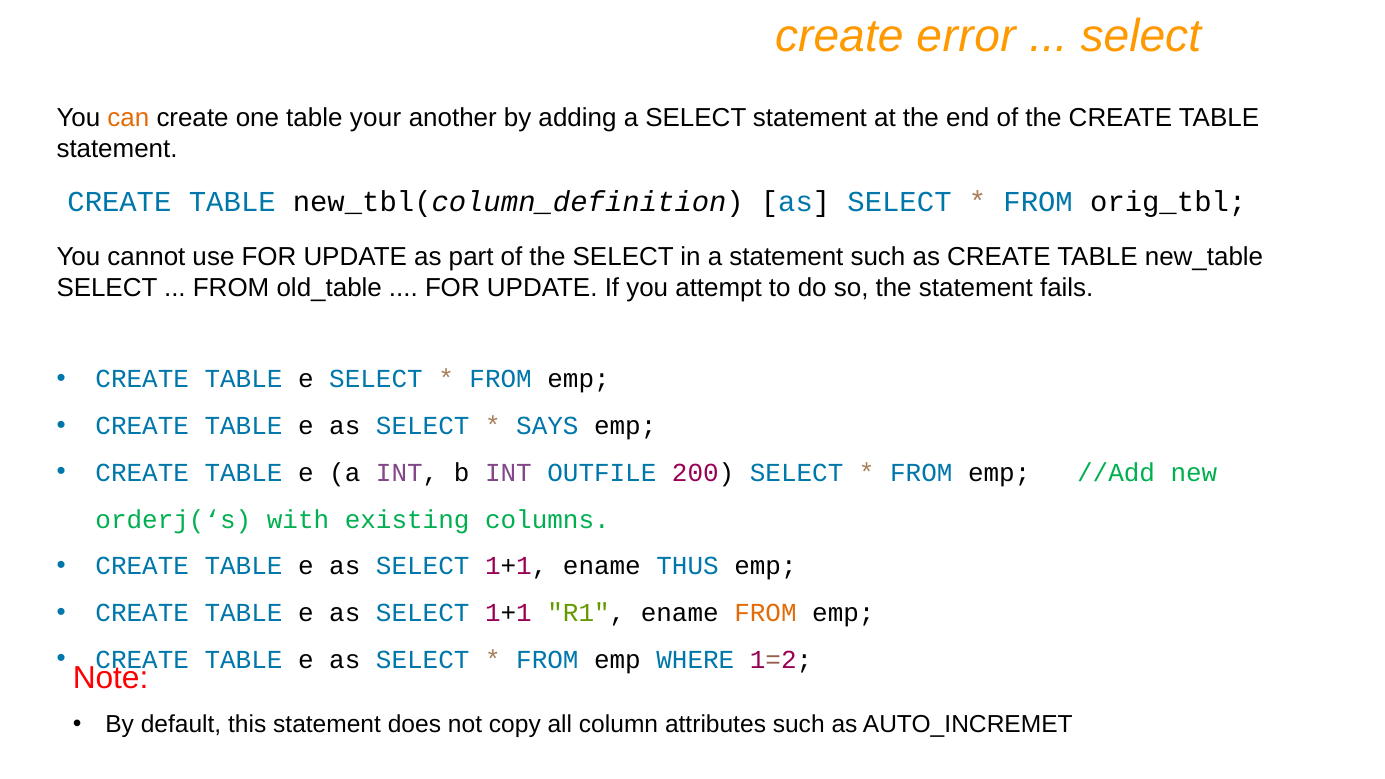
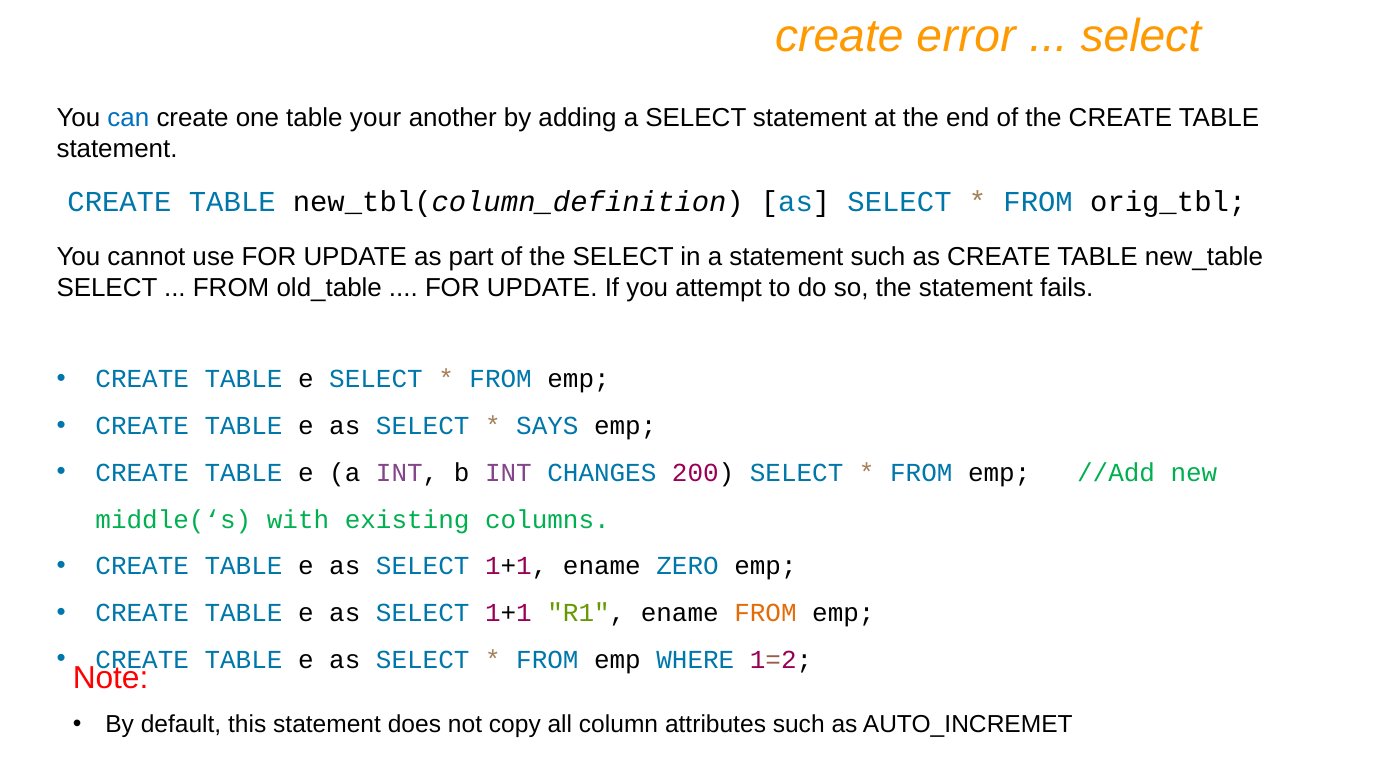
can colour: orange -> blue
OUTFILE: OUTFILE -> CHANGES
orderj(‘s: orderj(‘s -> middle(‘s
THUS: THUS -> ZERO
